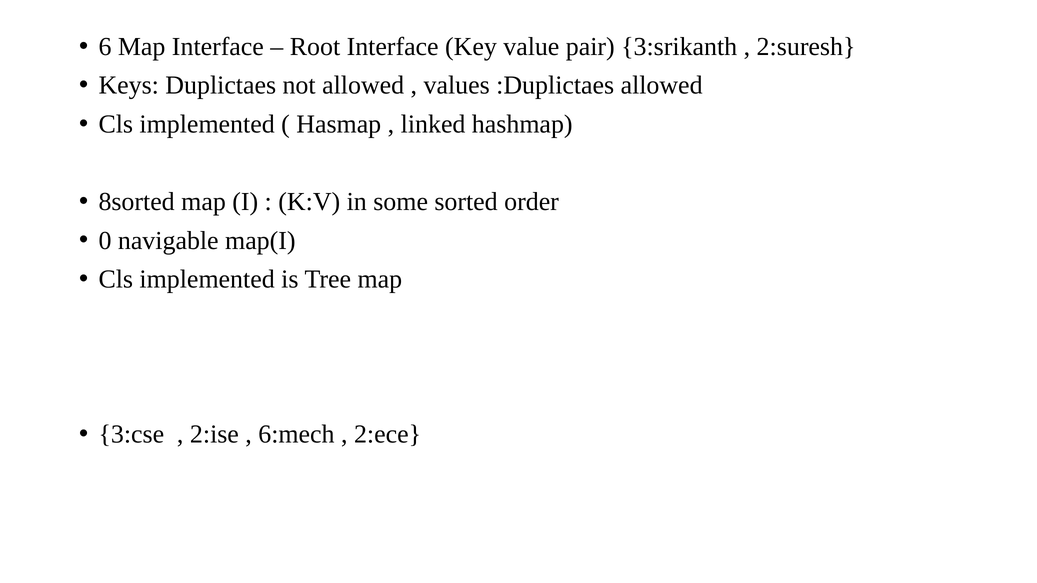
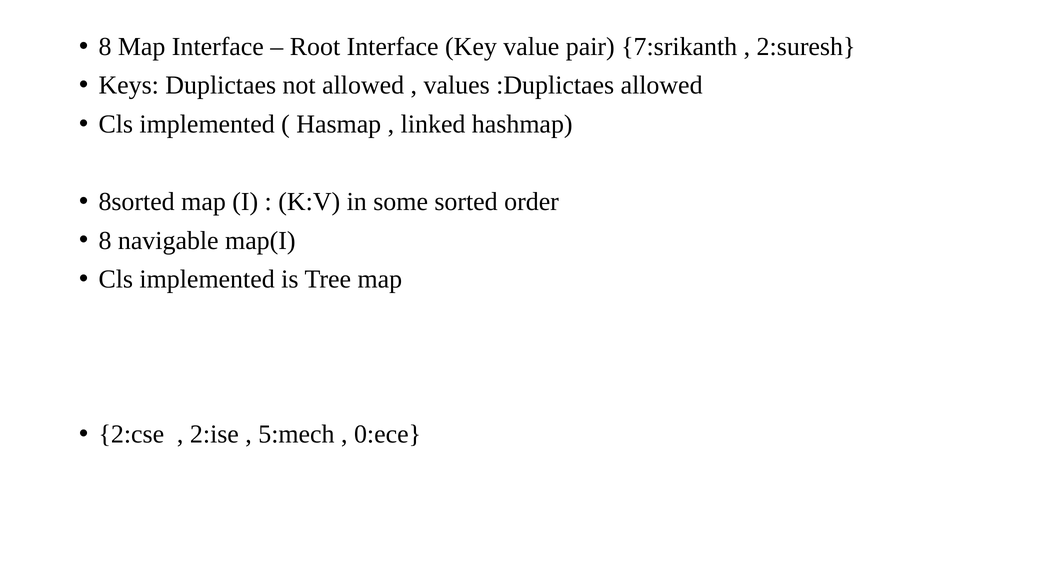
6 at (105, 47): 6 -> 8
3:srikanth: 3:srikanth -> 7:srikanth
0 at (105, 241): 0 -> 8
3:cse: 3:cse -> 2:cse
6:mech: 6:mech -> 5:mech
2:ece: 2:ece -> 0:ece
